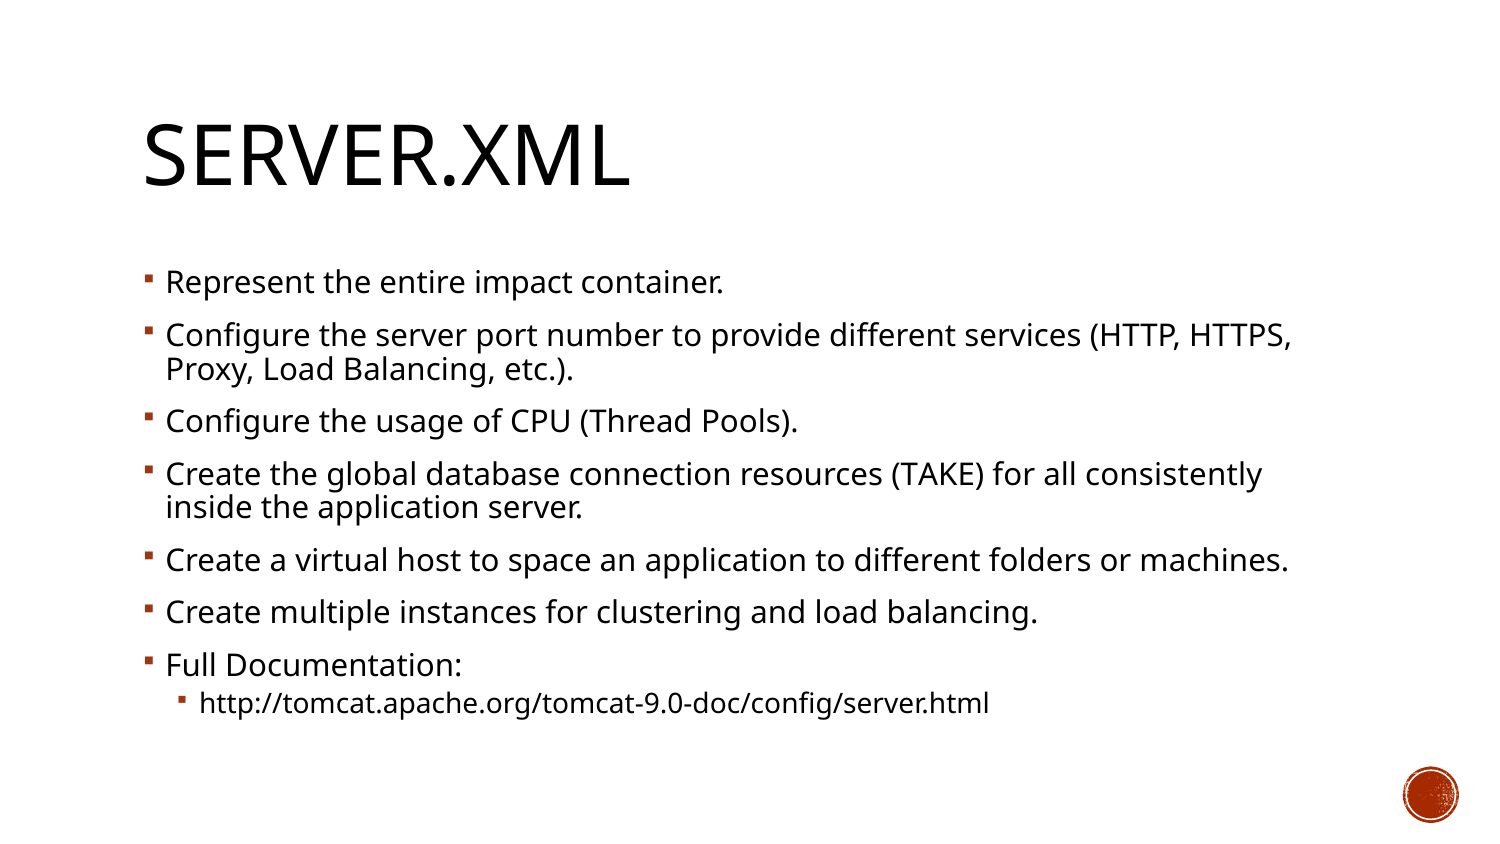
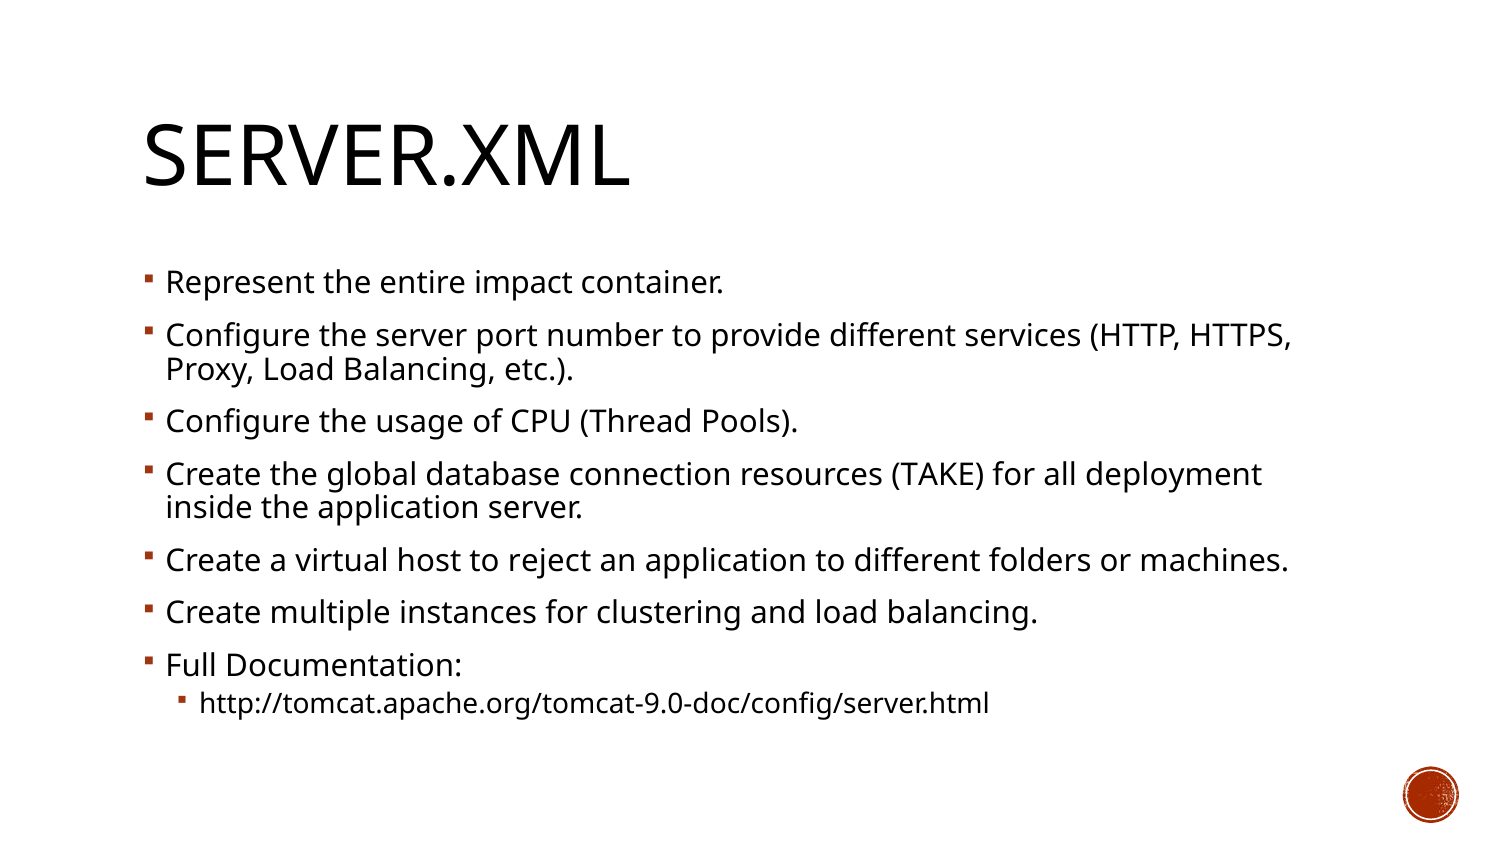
consistently: consistently -> deployment
space: space -> reject
